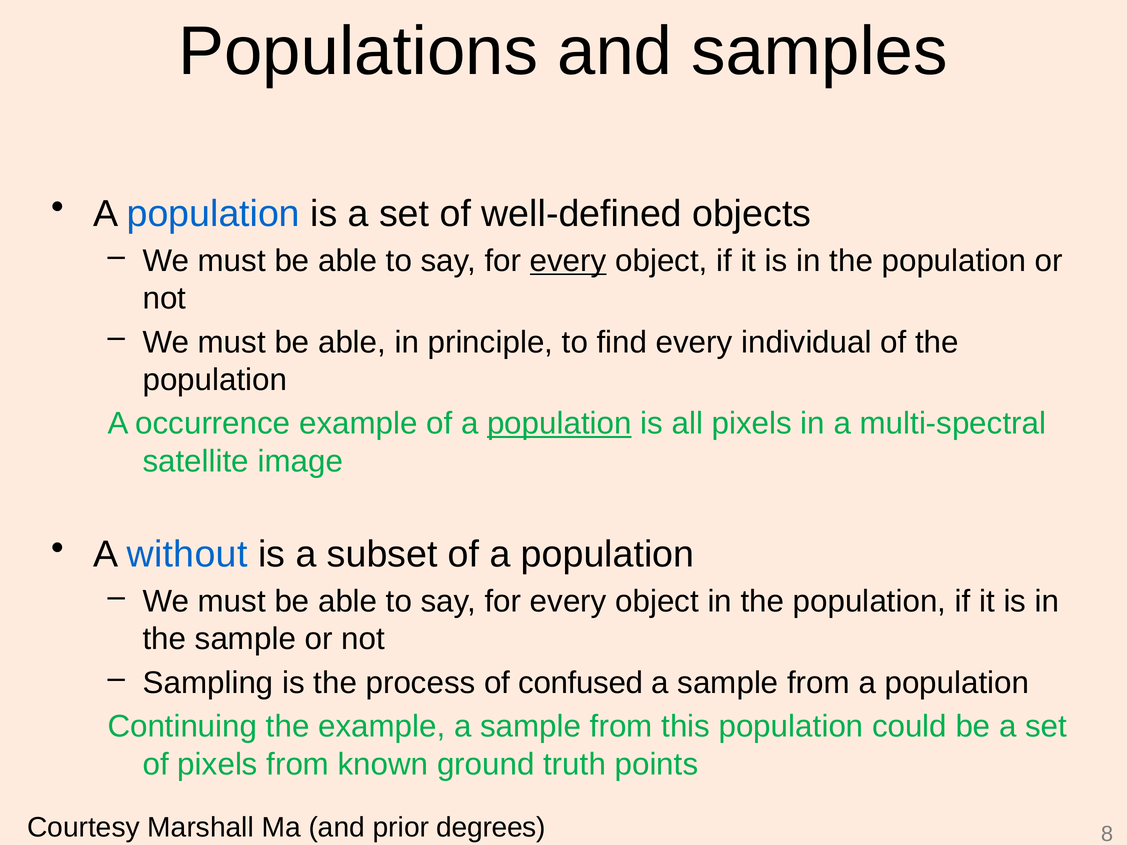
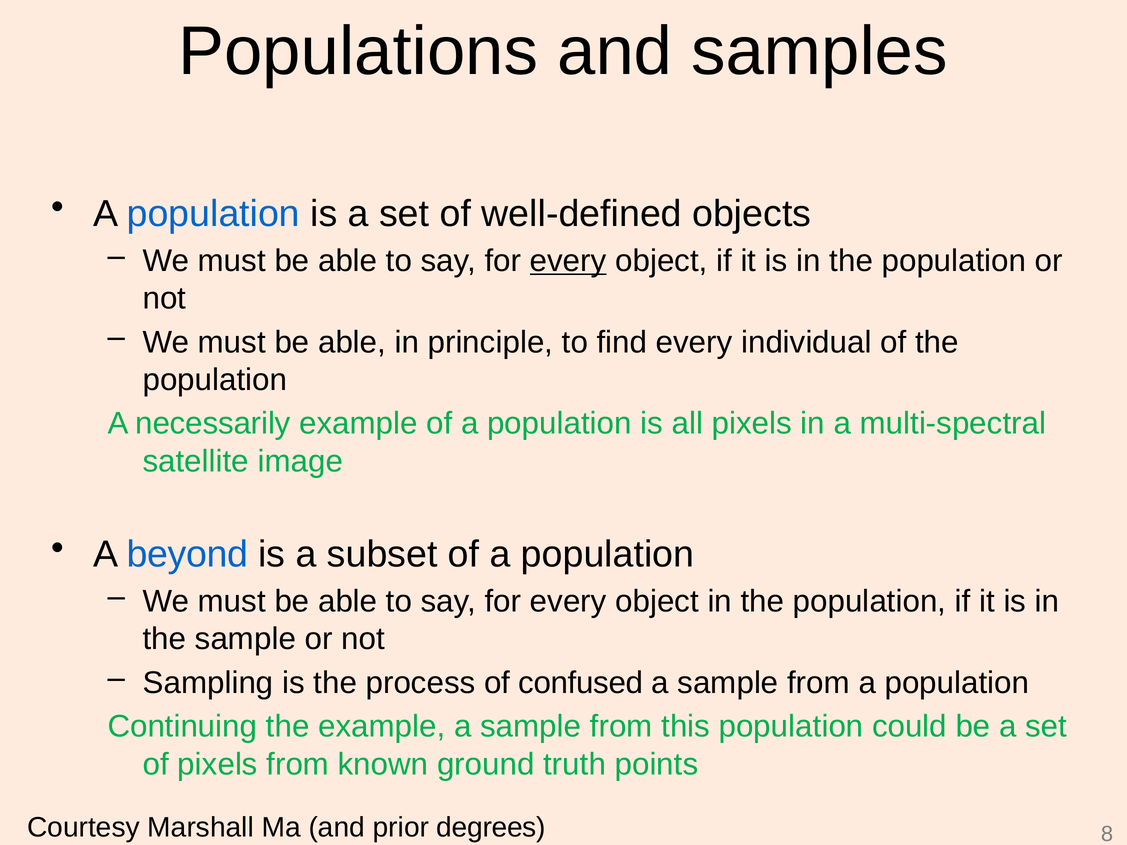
occurrence: occurrence -> necessarily
population at (559, 424) underline: present -> none
without: without -> beyond
